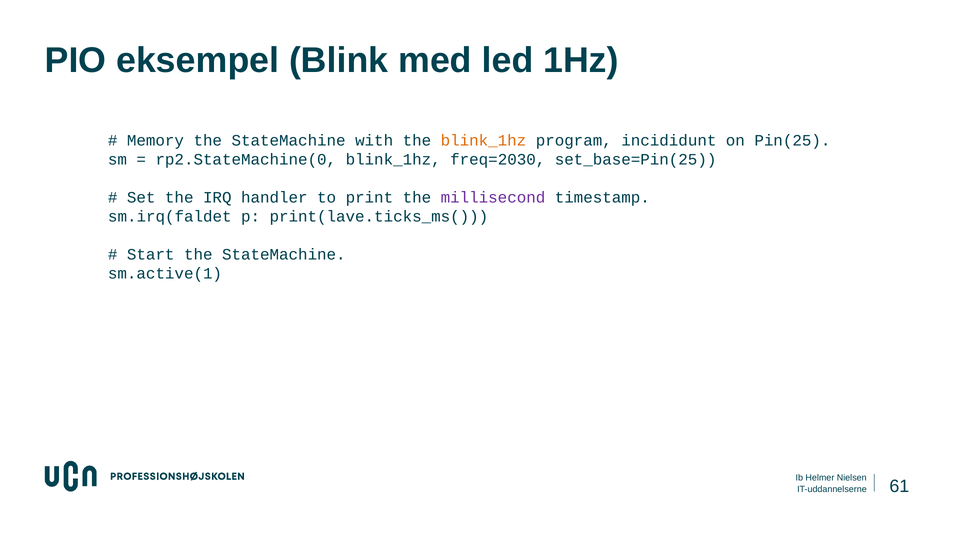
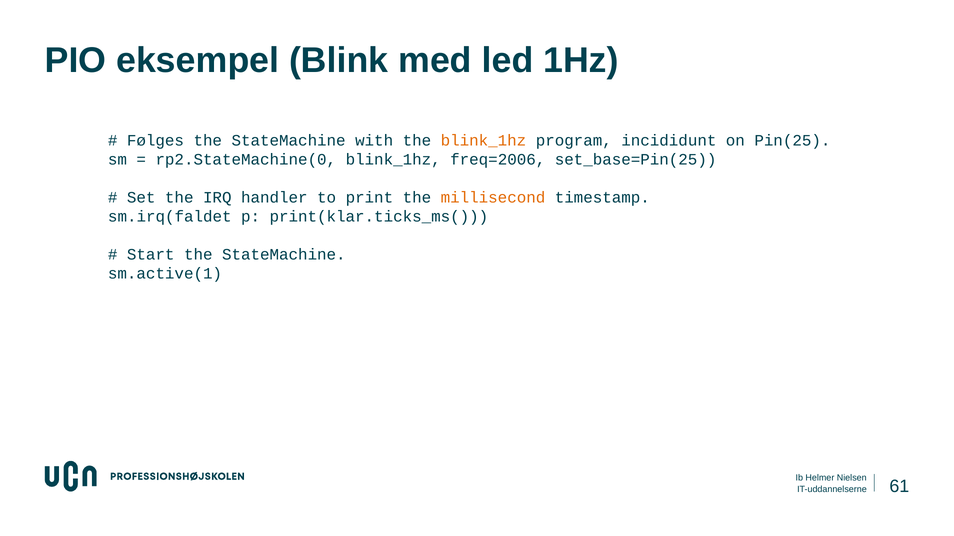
Memory: Memory -> Følges
freq=2030: freq=2030 -> freq=2006
millisecond colour: purple -> orange
print(lave.ticks_ms(: print(lave.ticks_ms( -> print(klar.ticks_ms(
